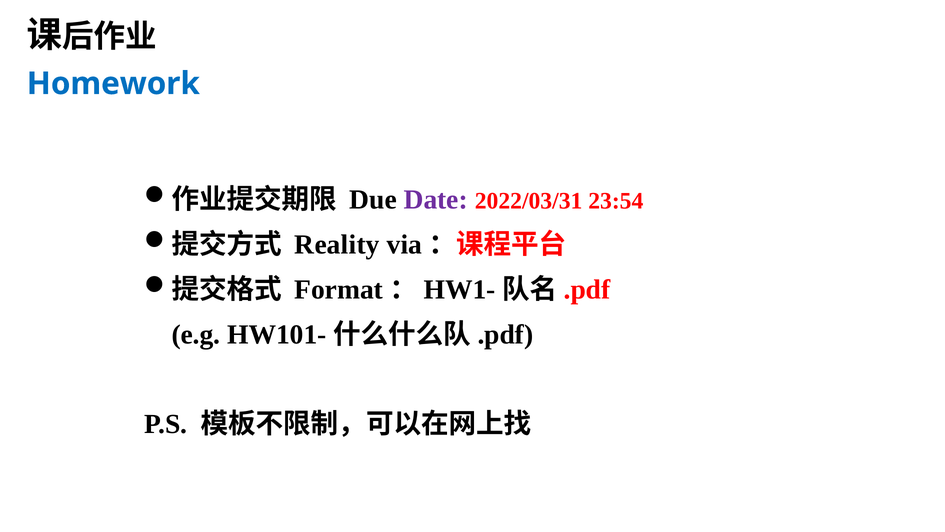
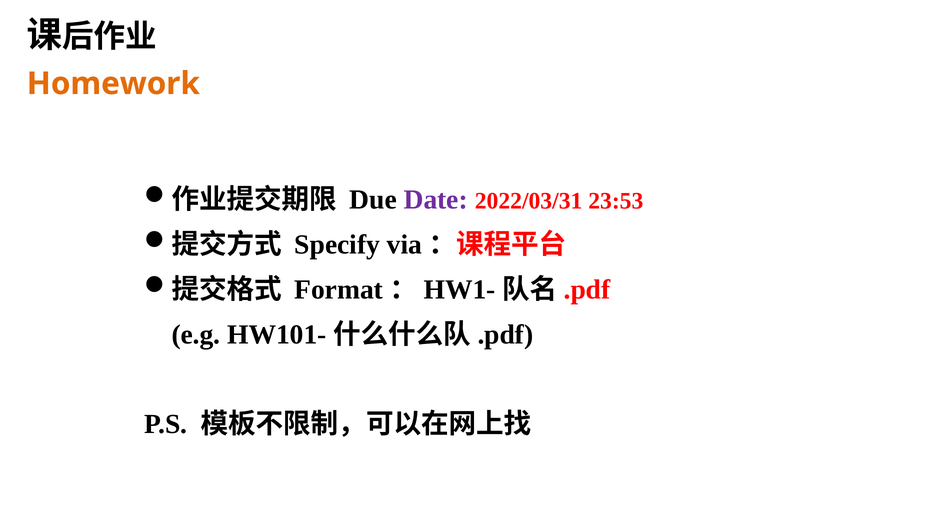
Homework colour: blue -> orange
23:54: 23:54 -> 23:53
Reality: Reality -> Specify
